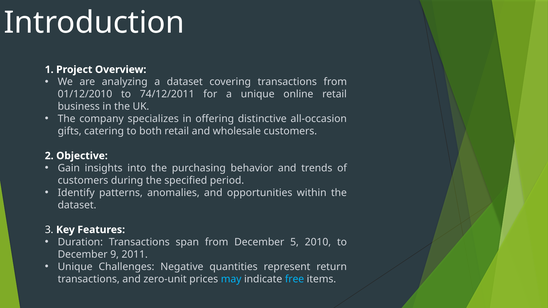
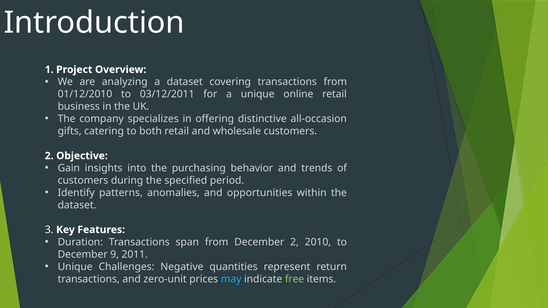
74/12/2011: 74/12/2011 -> 03/12/2011
December 5: 5 -> 2
free colour: light blue -> light green
